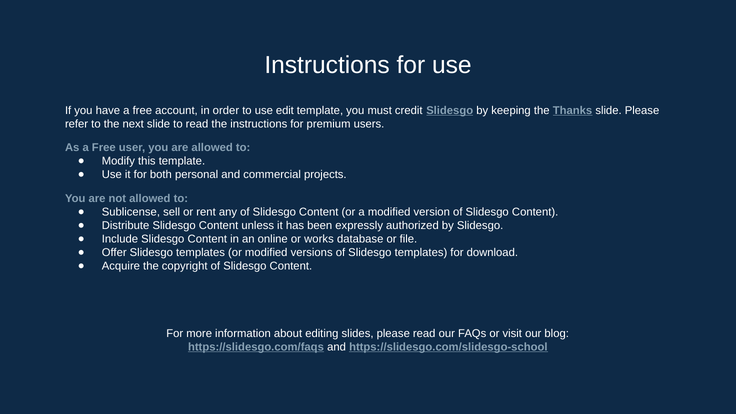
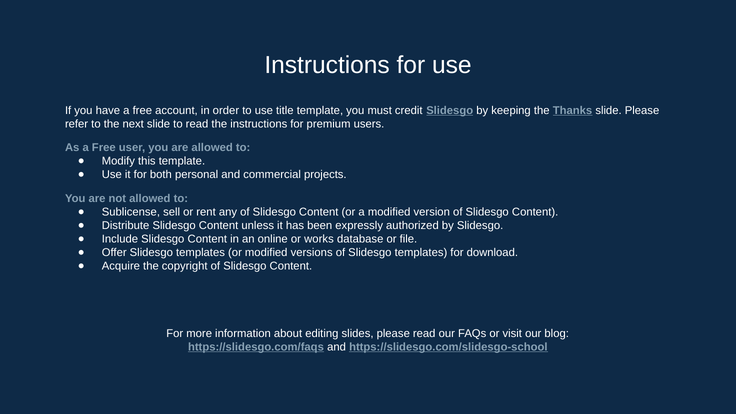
edit: edit -> title
